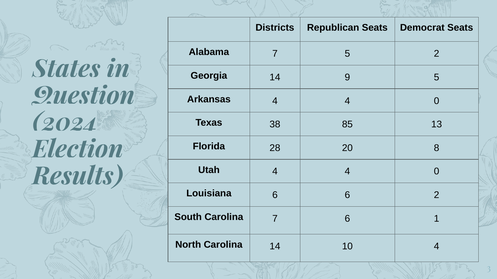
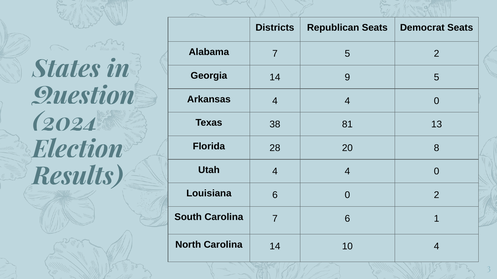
85: 85 -> 81
6 6: 6 -> 0
